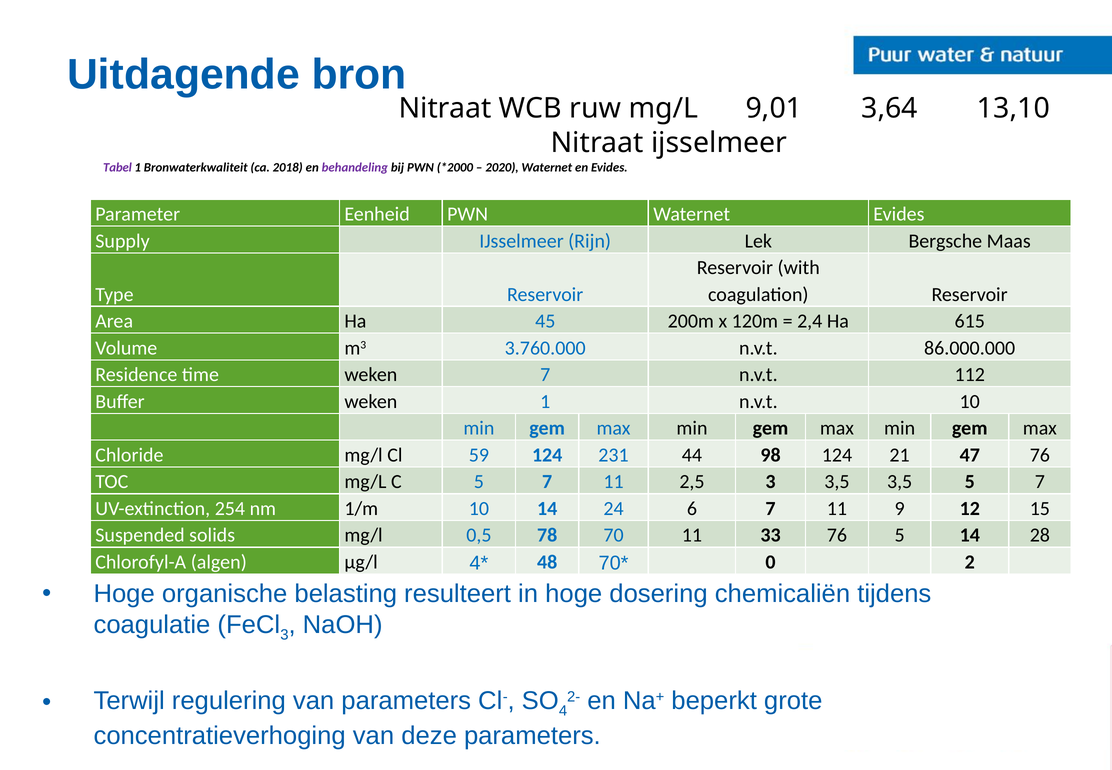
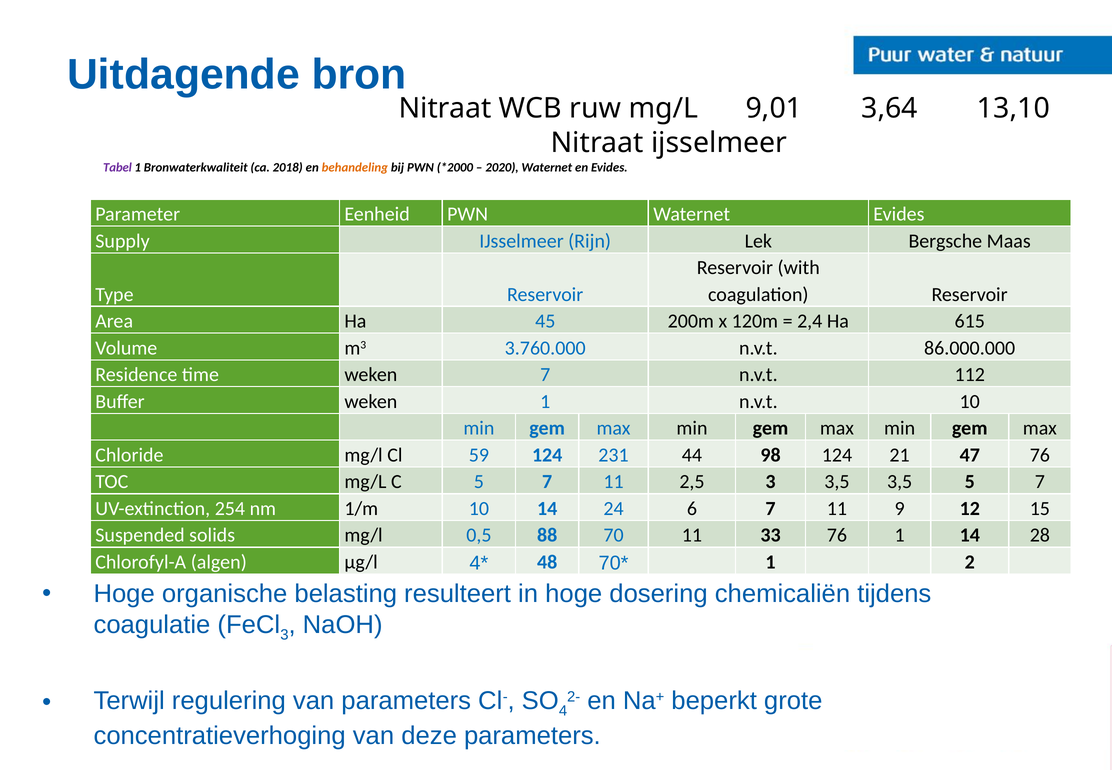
behandeling colour: purple -> orange
78: 78 -> 88
76 5: 5 -> 1
0 at (771, 562): 0 -> 1
